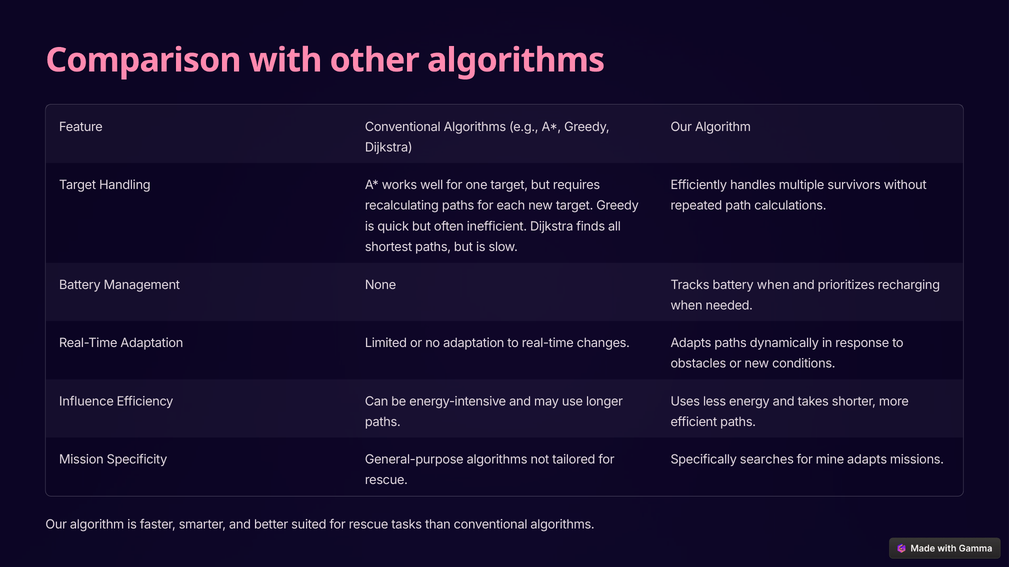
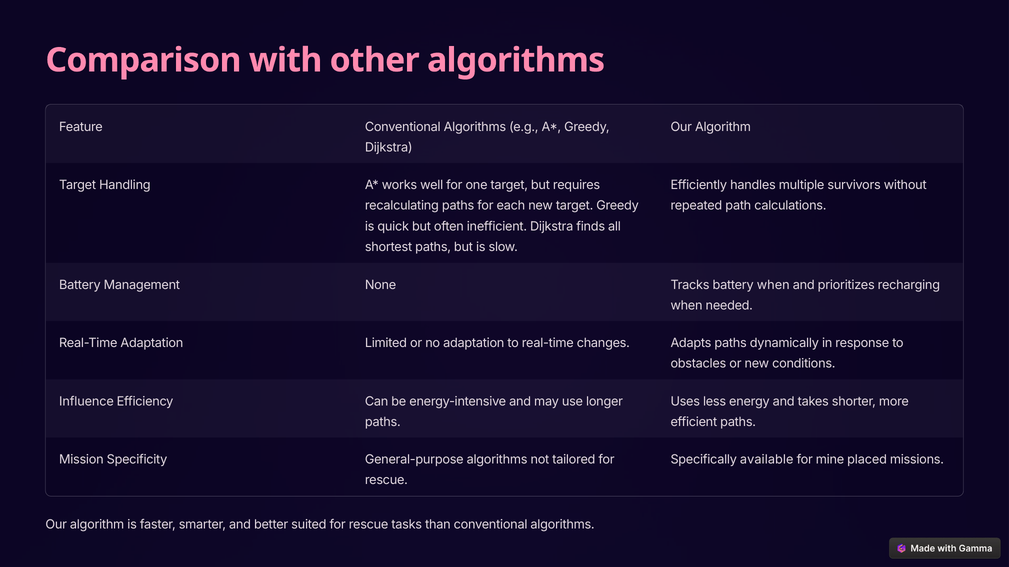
searches: searches -> available
mine adapts: adapts -> placed
